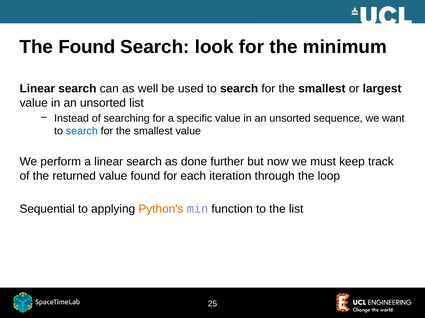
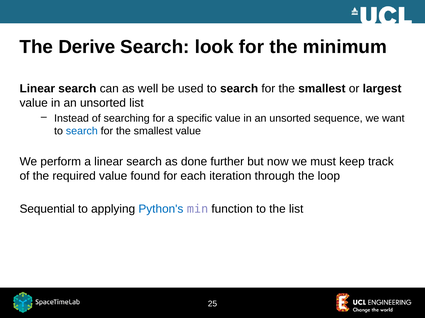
The Found: Found -> Derive
returned: returned -> required
Python's colour: orange -> blue
